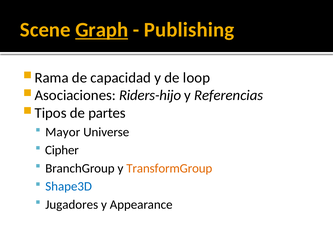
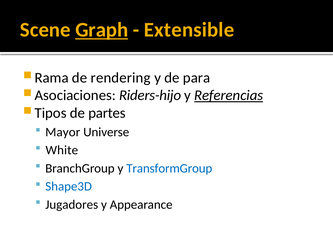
Publishing: Publishing -> Extensible
capacidad: capacidad -> rendering
loop: loop -> para
Referencias underline: none -> present
Cipher: Cipher -> White
TransformGroup colour: orange -> blue
